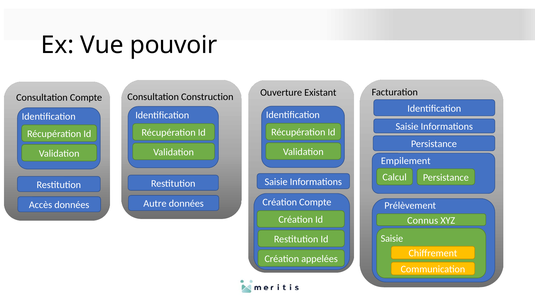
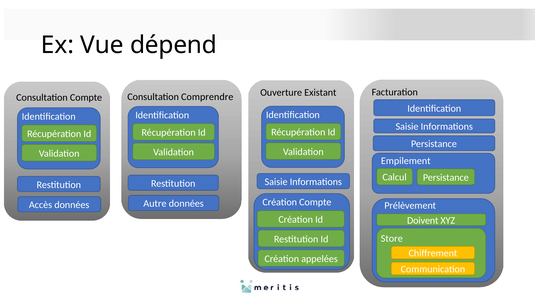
pouvoir: pouvoir -> dépend
Construction: Construction -> Comprendre
Connus: Connus -> Doivent
Saisie at (392, 238): Saisie -> Store
